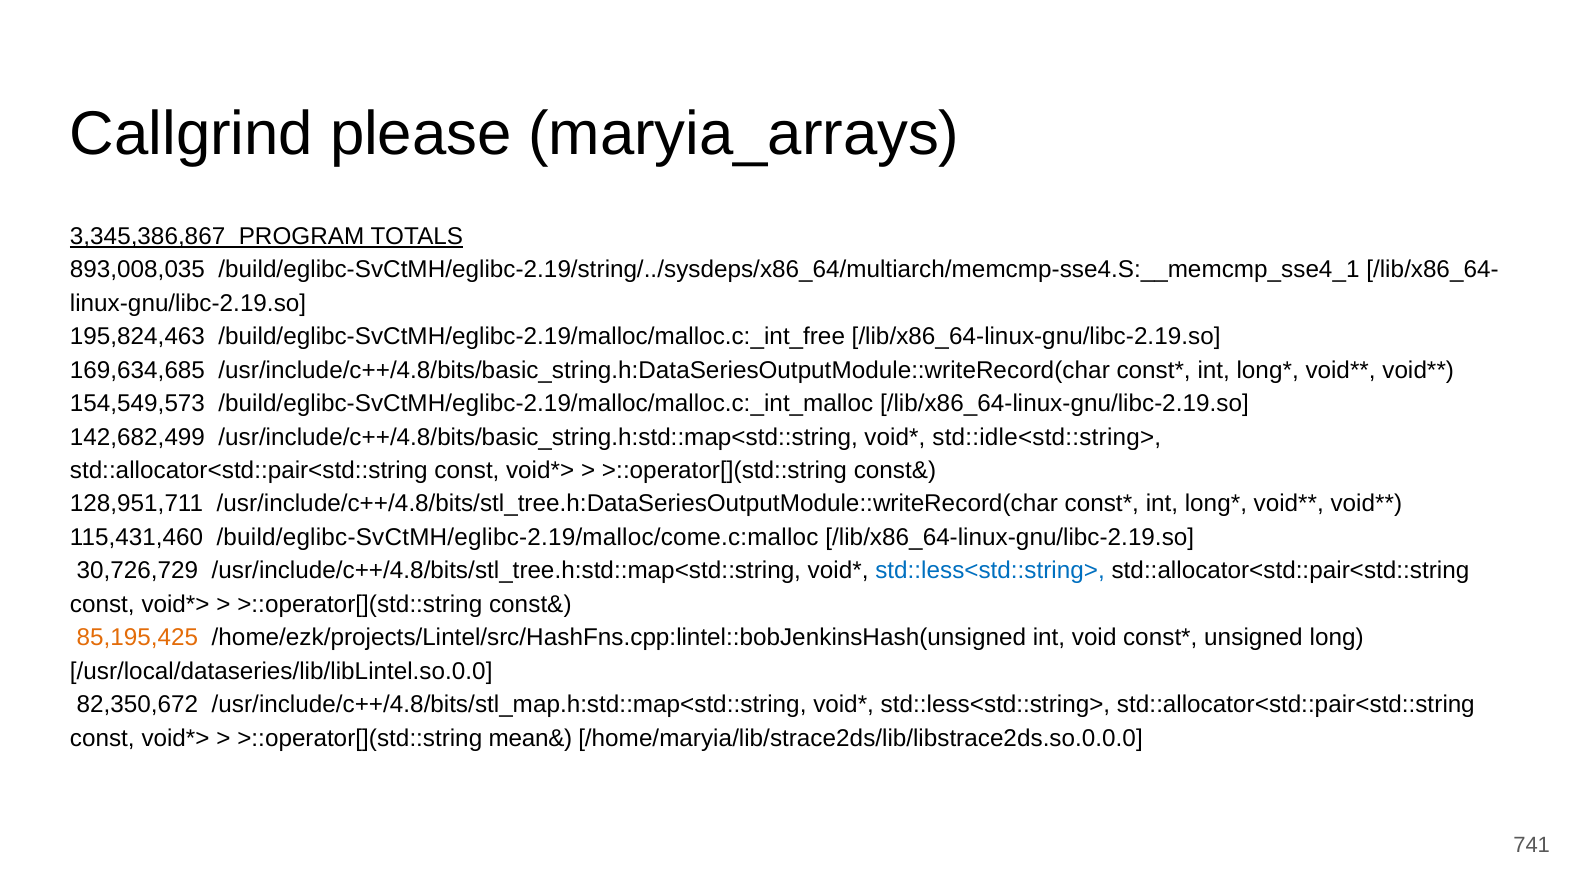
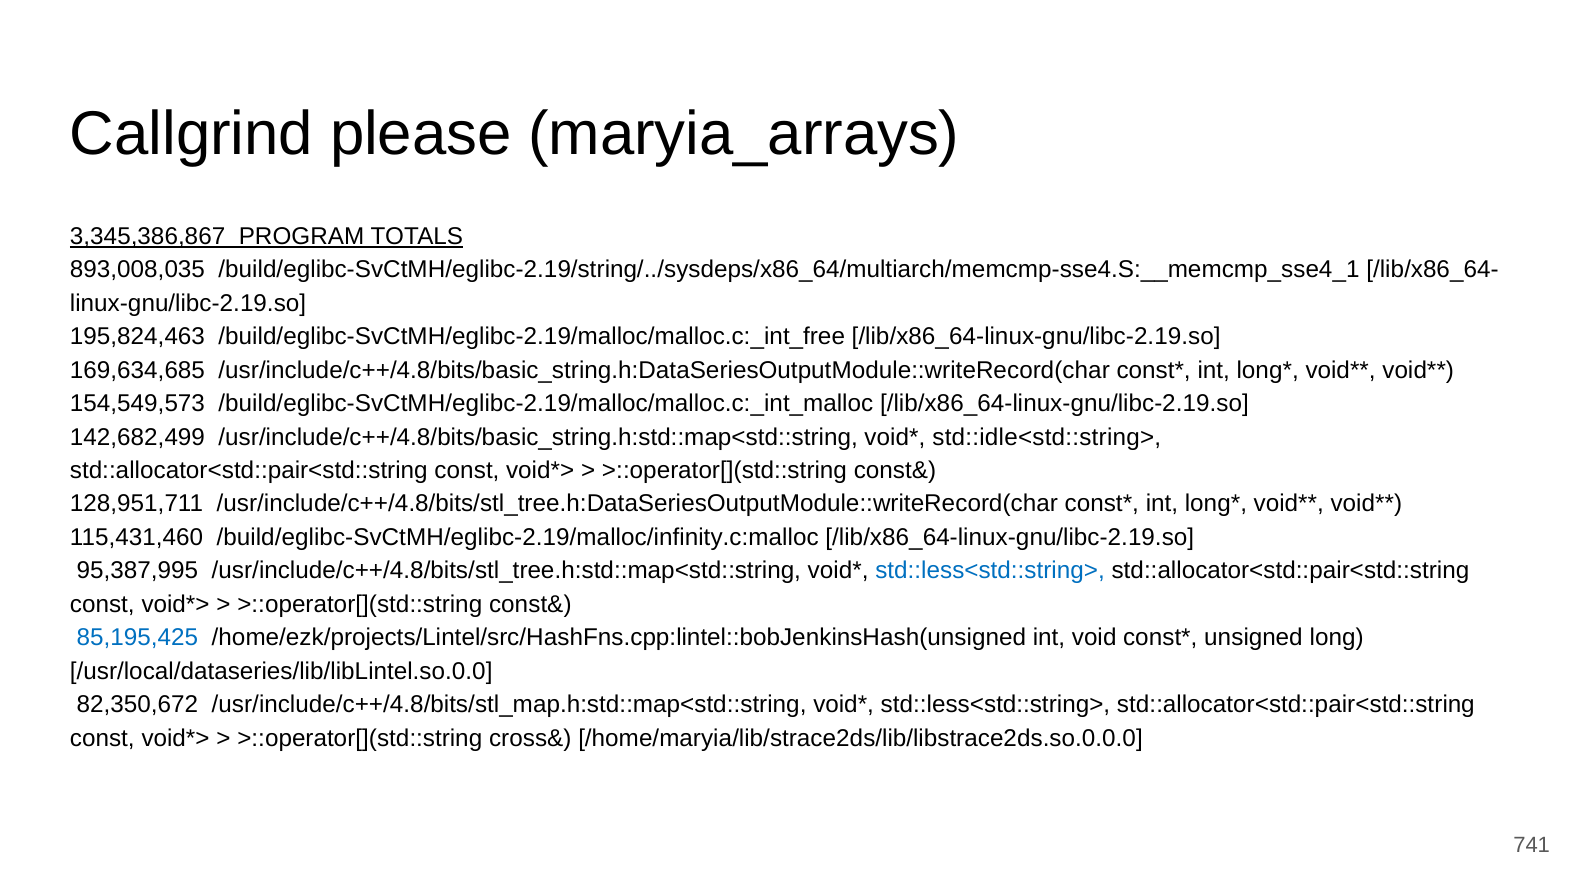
/build/eglibc-SvCtMH/eglibc-2.19/malloc/come.c:malloc: /build/eglibc-SvCtMH/eglibc-2.19/malloc/come.c:malloc -> /build/eglibc-SvCtMH/eglibc-2.19/malloc/infinity.c:malloc
30,726,729: 30,726,729 -> 95,387,995
85,195,425 colour: orange -> blue
mean&: mean& -> cross&
